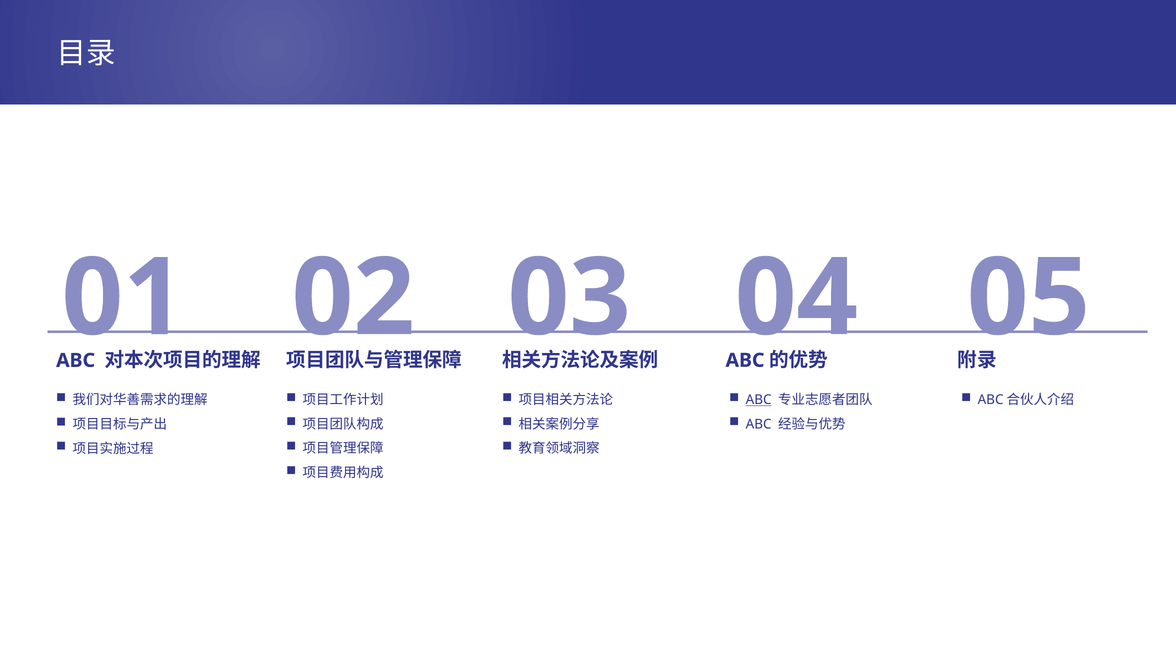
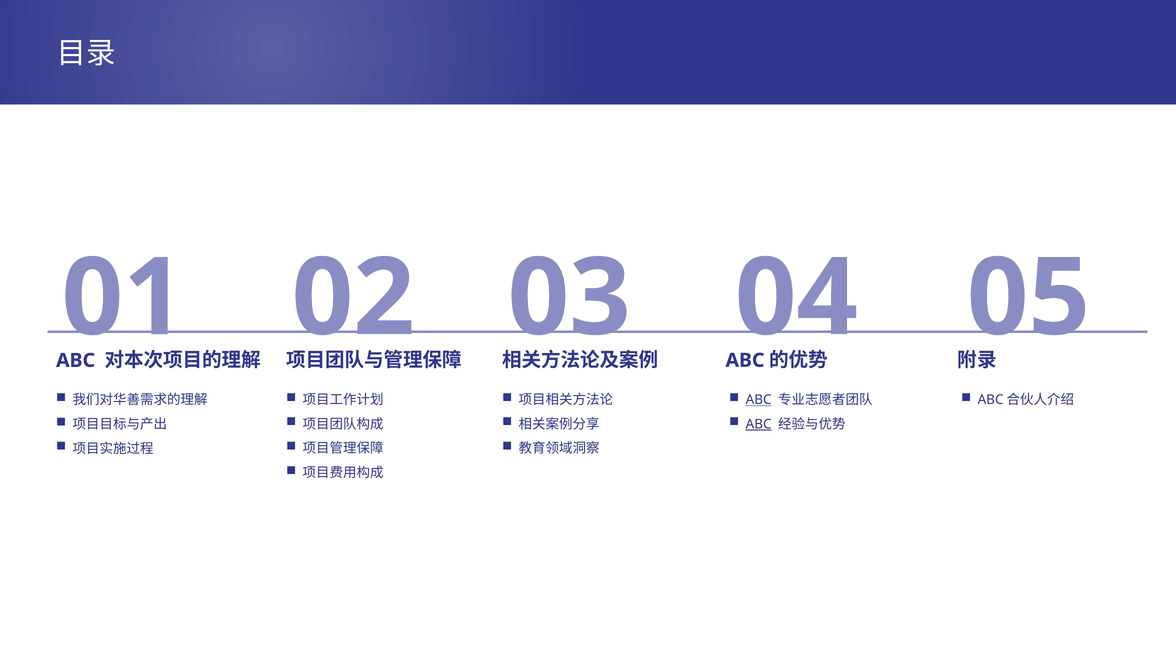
ABC at (759, 424) underline: none -> present
